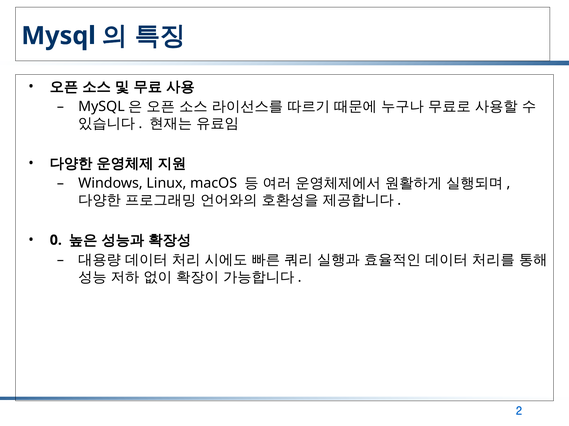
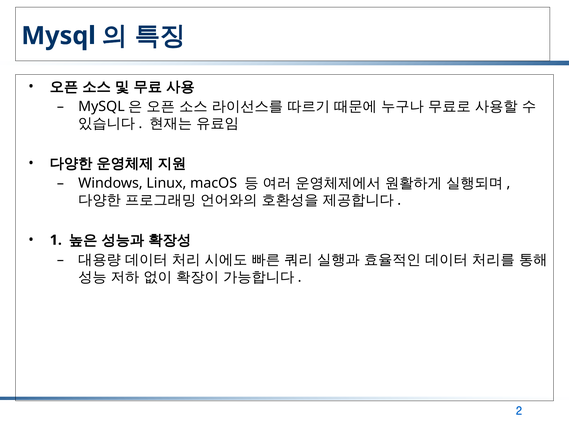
0: 0 -> 1
